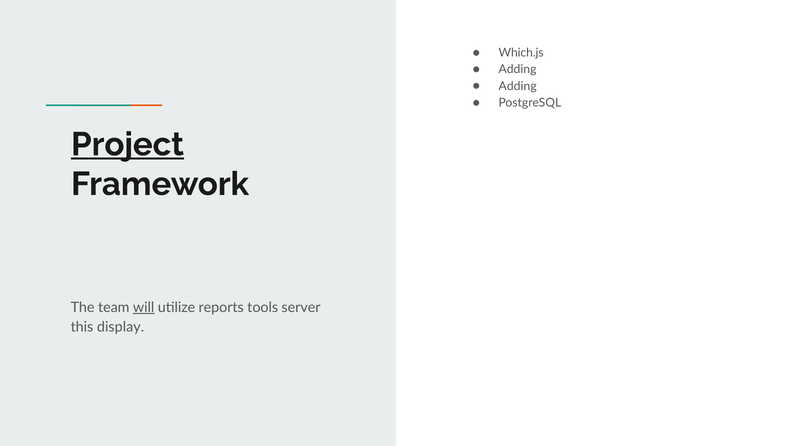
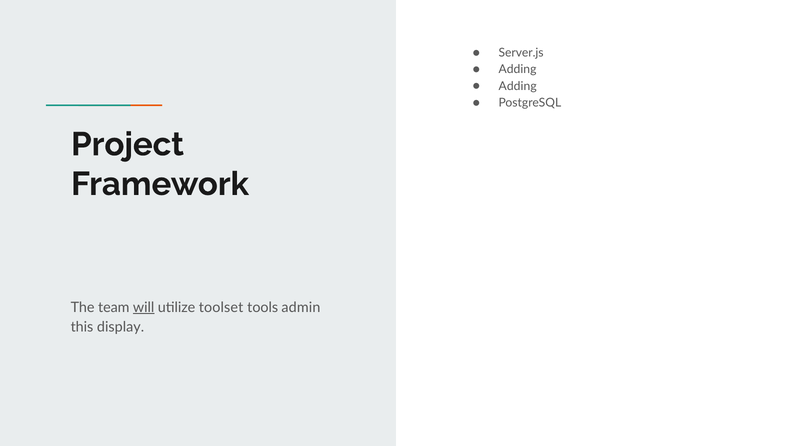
Which.js: Which.js -> Server.js
Project underline: present -> none
reports: reports -> toolset
server: server -> admin
